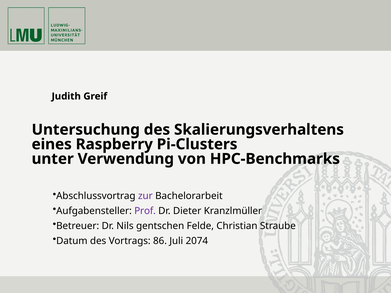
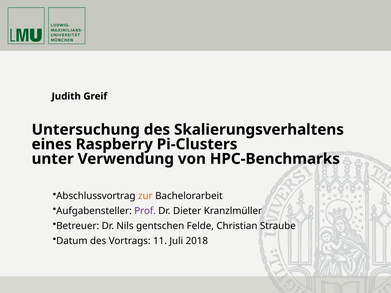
zur colour: purple -> orange
86: 86 -> 11
2074: 2074 -> 2018
